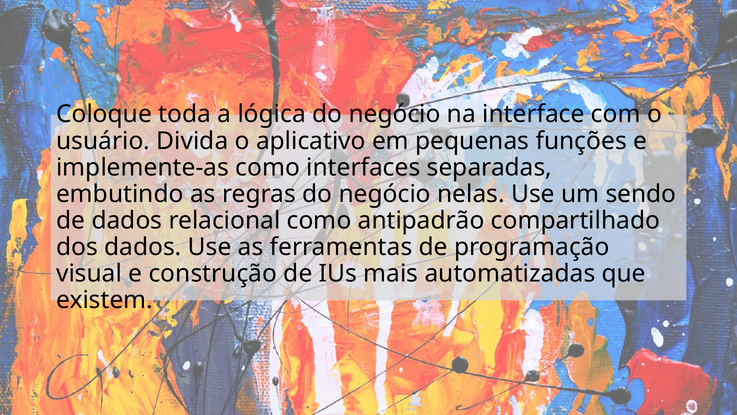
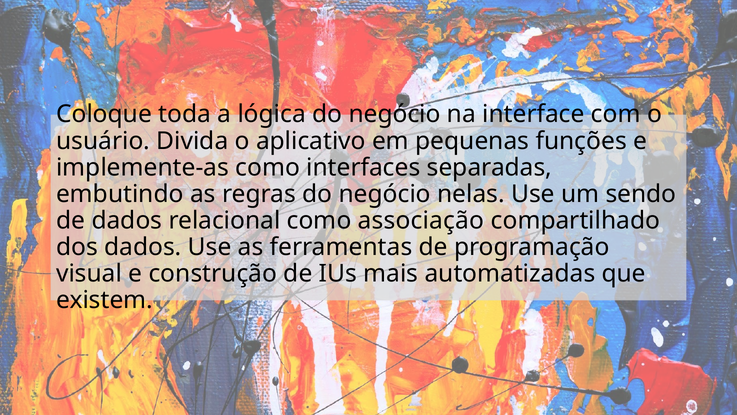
antipadrão: antipadrão -> associação
